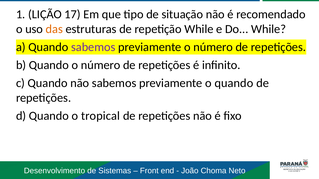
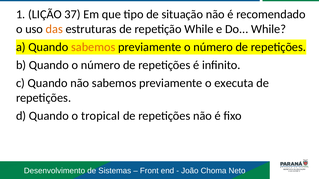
17: 17 -> 37
sabemos at (93, 47) colour: purple -> orange
o quando: quando -> executa
